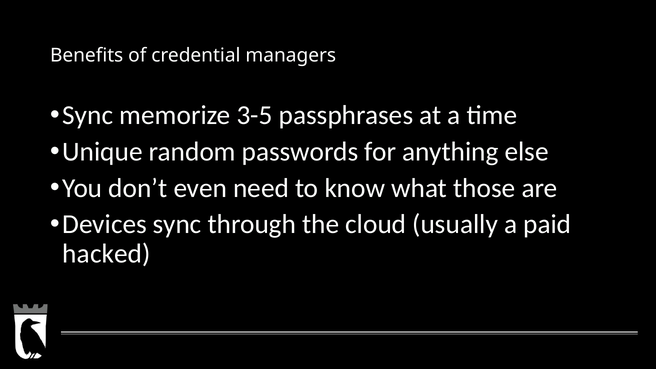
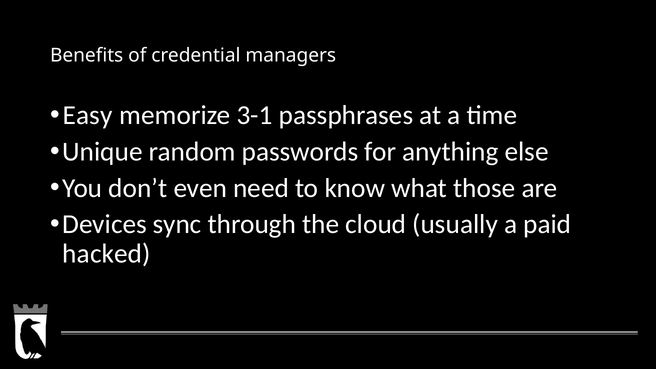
Sync at (88, 115): Sync -> Easy
3-5: 3-5 -> 3-1
